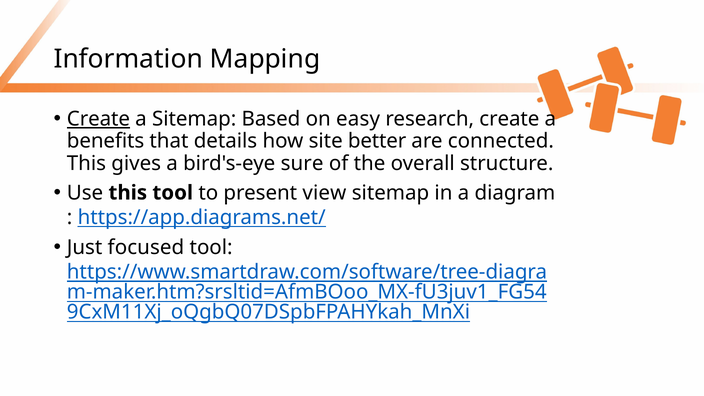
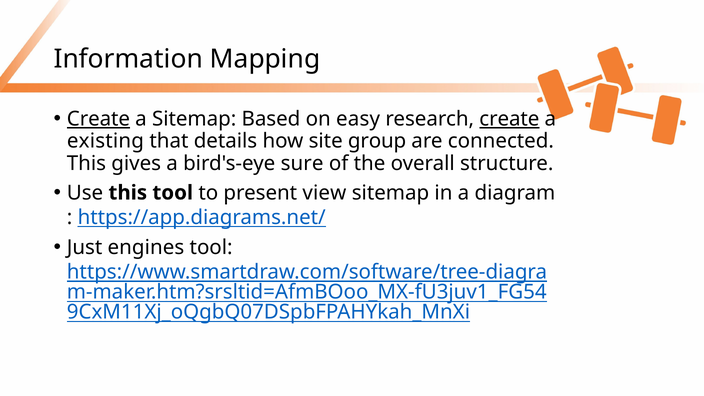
create at (509, 119) underline: none -> present
benefits: benefits -> existing
better: better -> group
focused: focused -> engines
